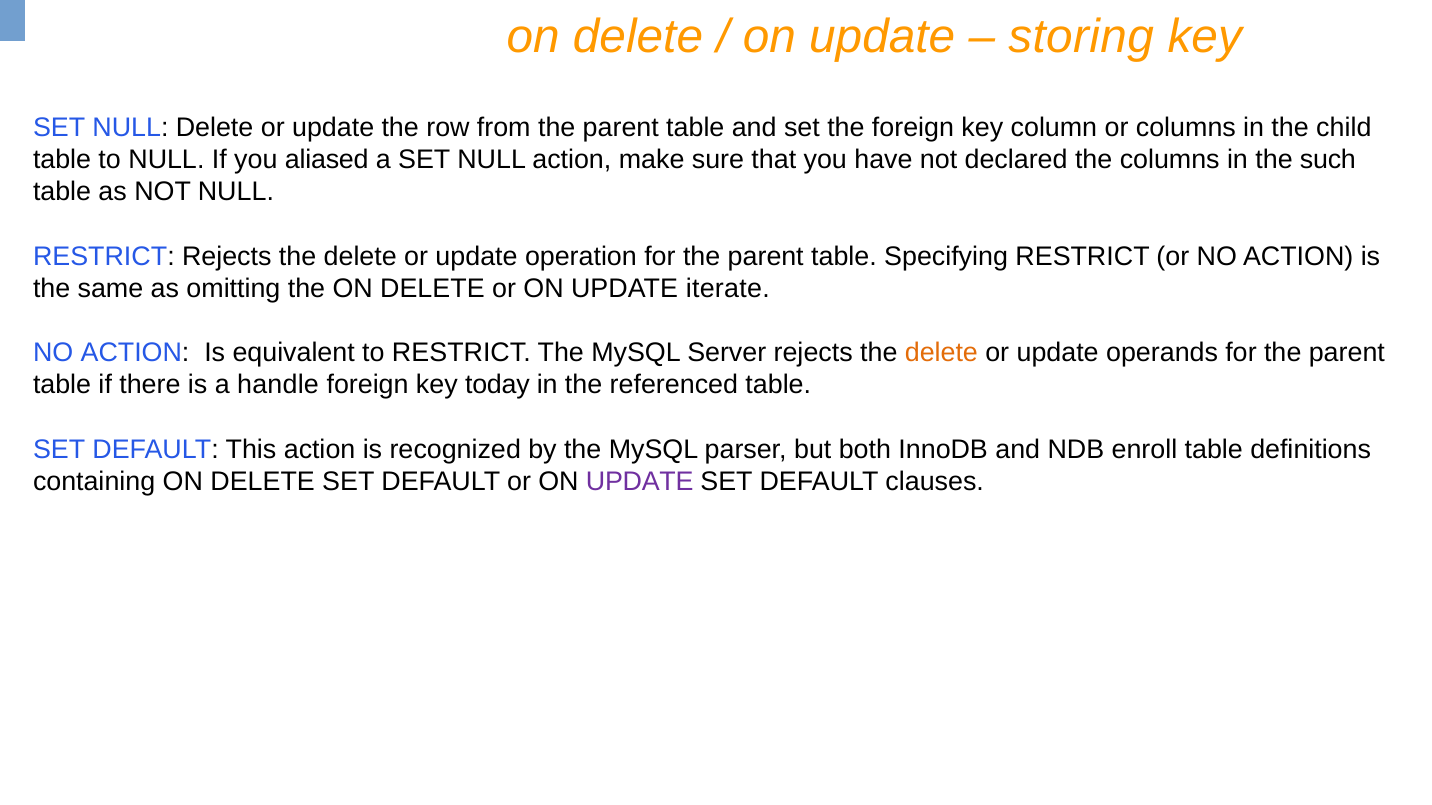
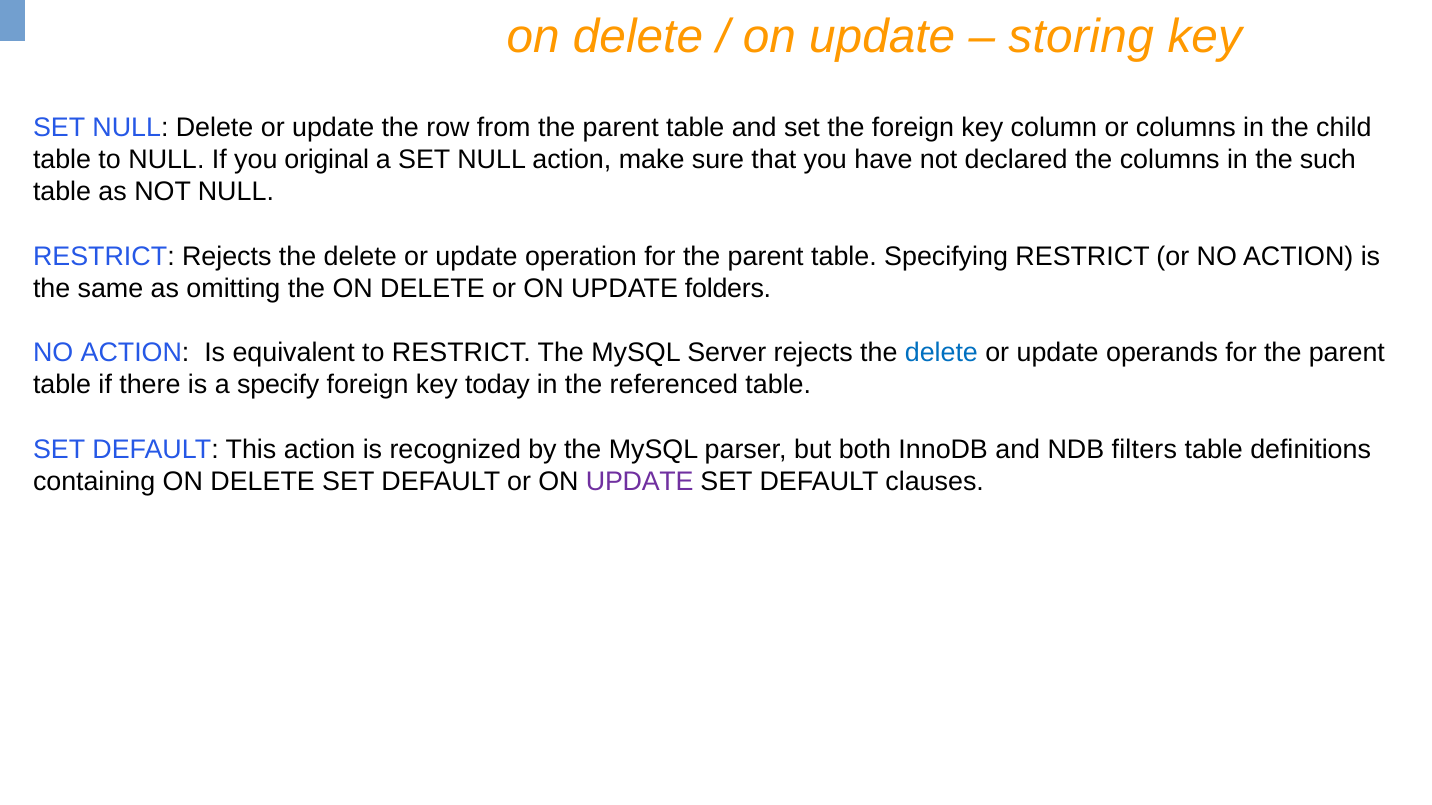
aliased: aliased -> original
iterate: iterate -> folders
delete at (941, 353) colour: orange -> blue
handle: handle -> specify
enroll: enroll -> filters
